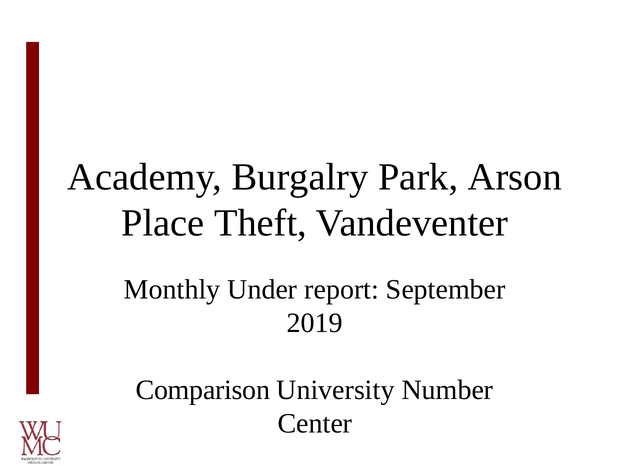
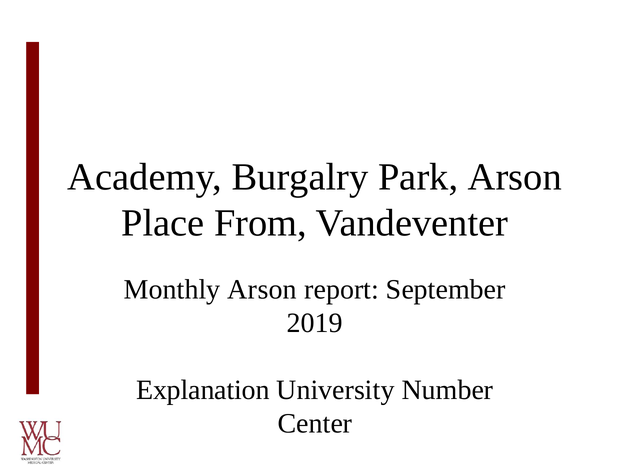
Theft: Theft -> From
Monthly Under: Under -> Arson
Comparison: Comparison -> Explanation
